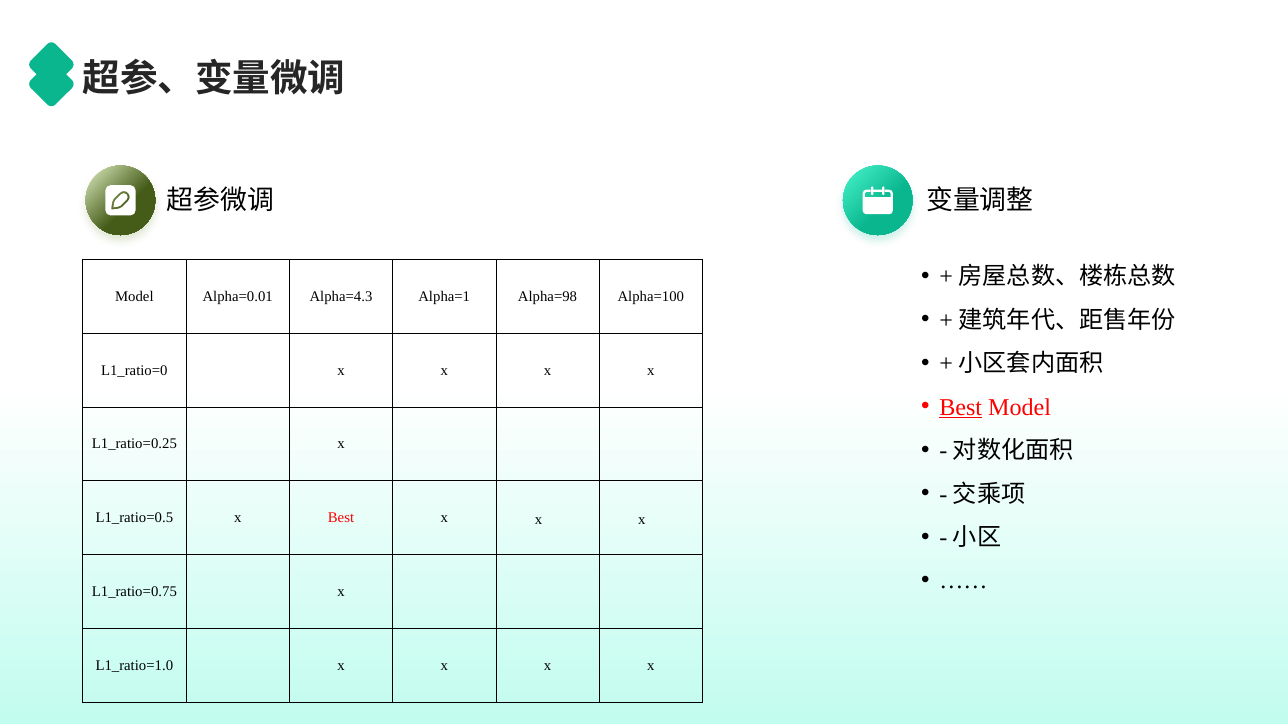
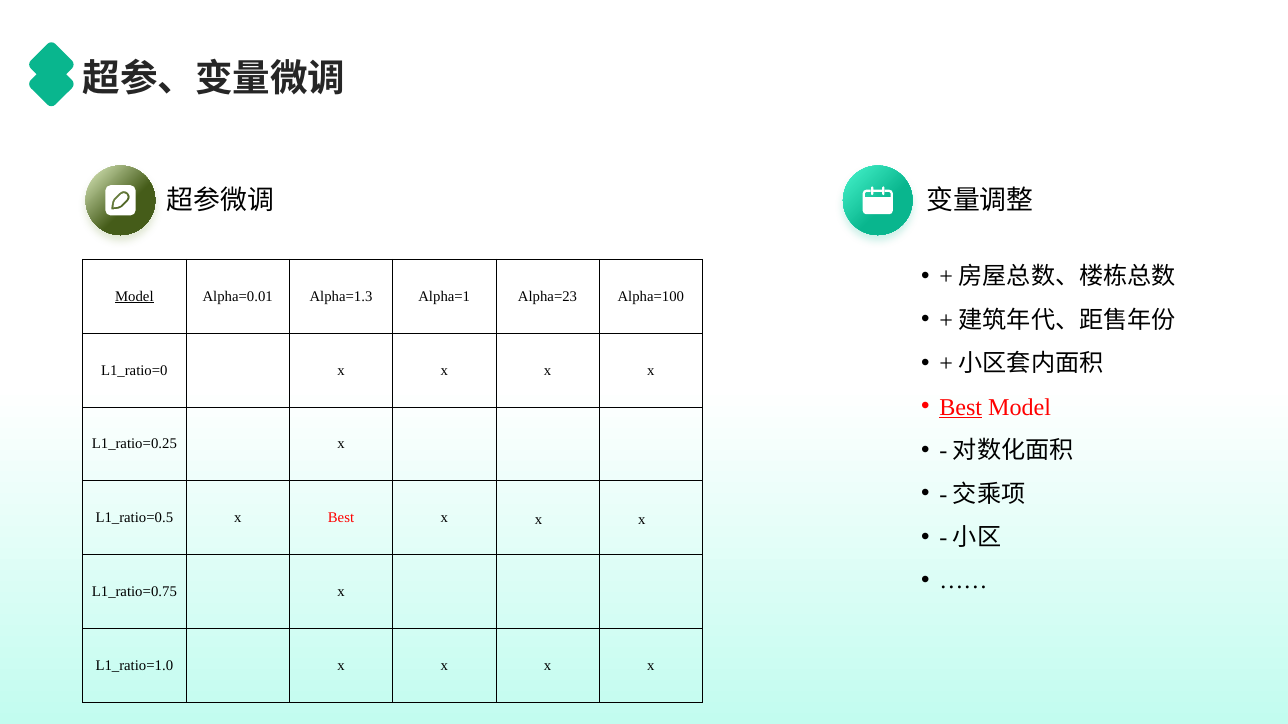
Model at (134, 297) underline: none -> present
Alpha=4.3: Alpha=4.3 -> Alpha=1.3
Alpha=98: Alpha=98 -> Alpha=23
